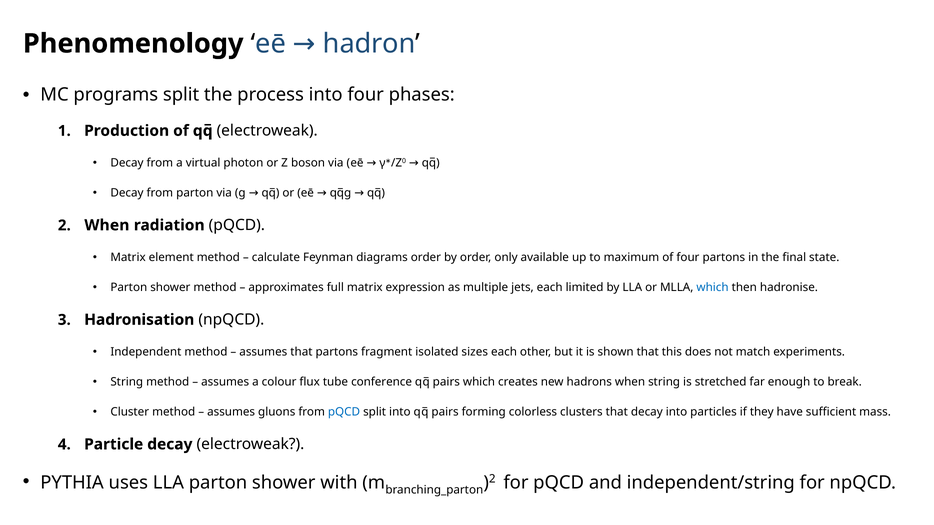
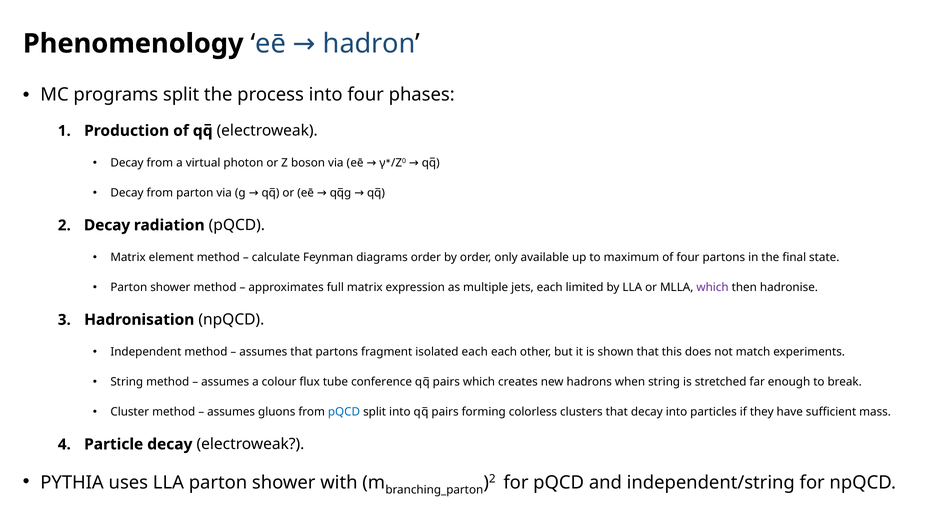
When at (107, 225): When -> Decay
which at (713, 288) colour: blue -> purple
isolated sizes: sizes -> each
